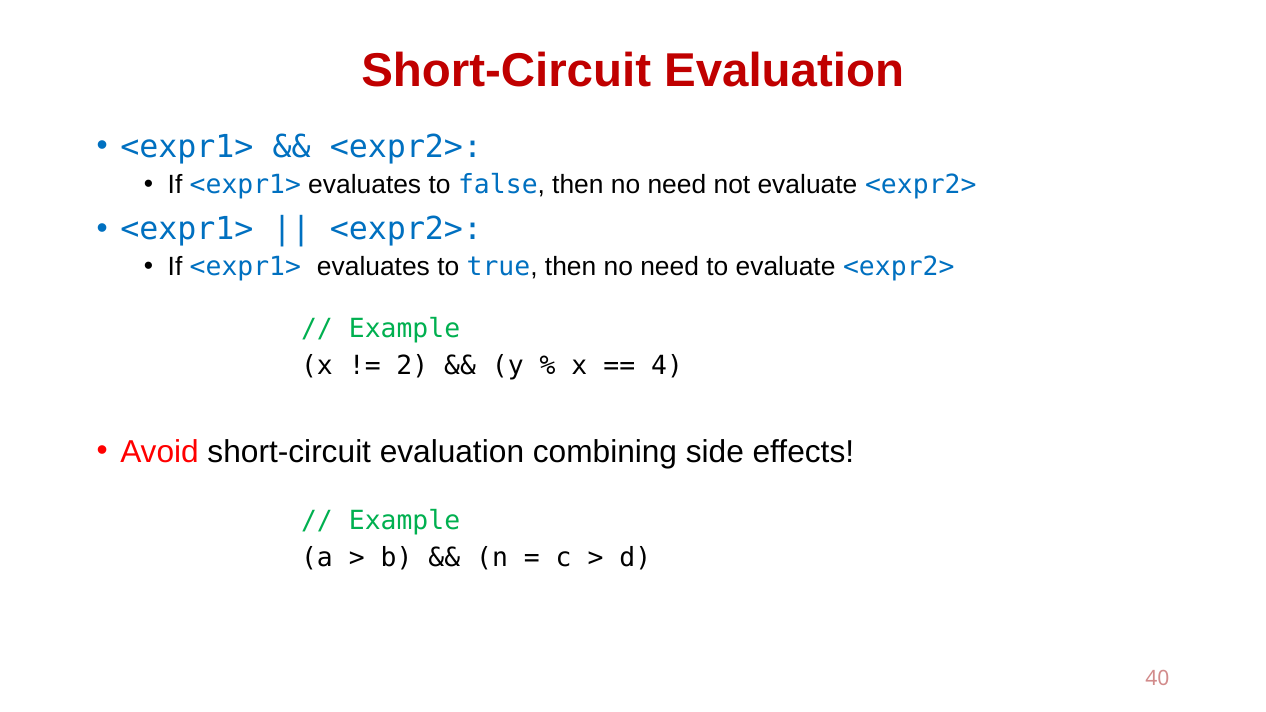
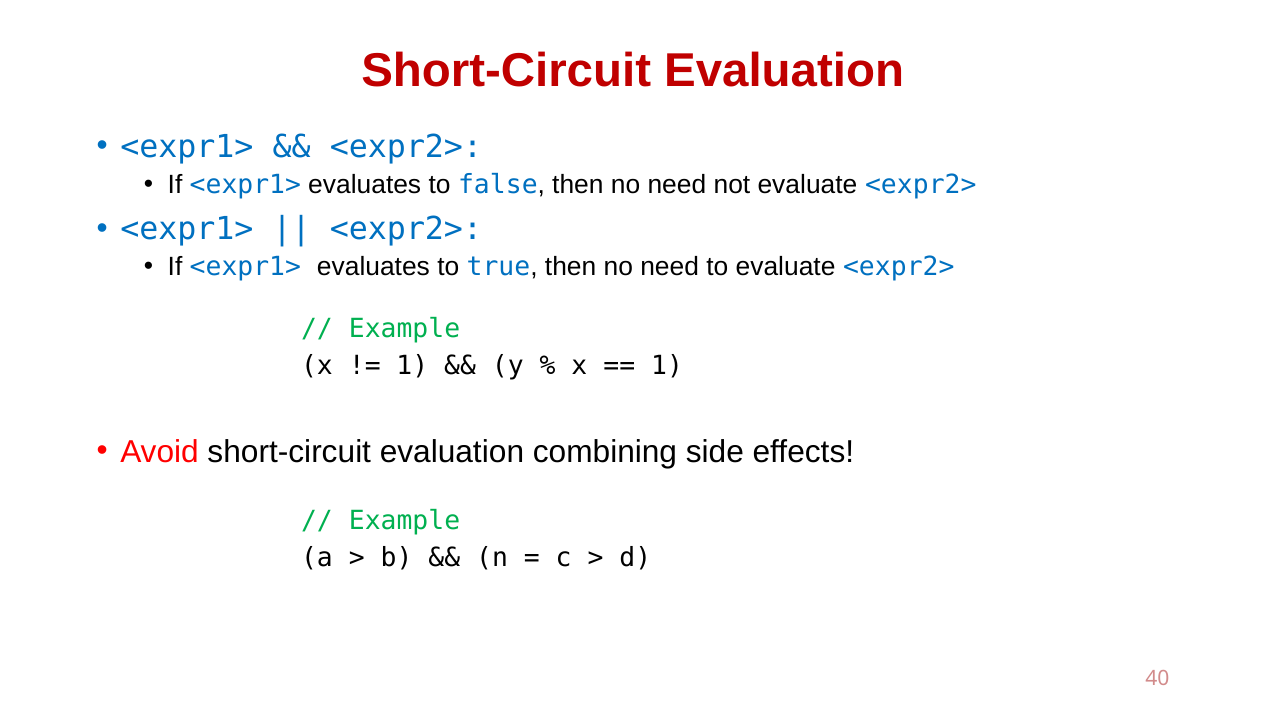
2 at (412, 366): 2 -> 1
4 at (667, 366): 4 -> 1
